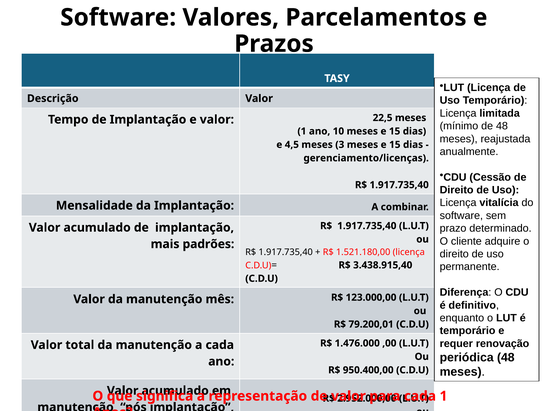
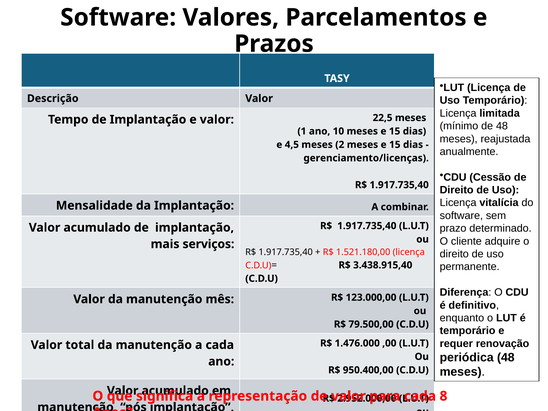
meses 3: 3 -> 2
padrões: padrões -> serviços
79.200,01: 79.200,01 -> 79.500,00
1 at (443, 396): 1 -> 8
